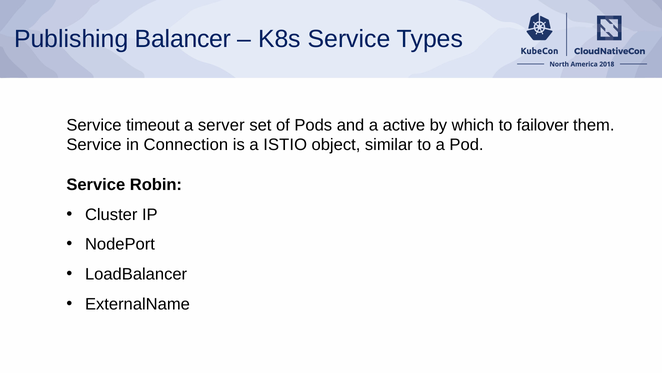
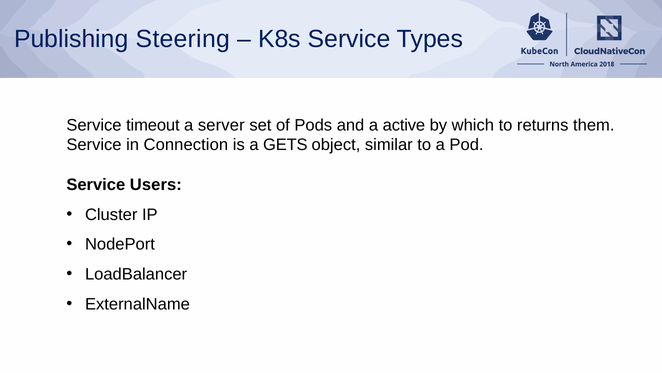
Balancer: Balancer -> Steering
failover: failover -> returns
ISTIO: ISTIO -> GETS
Robin: Robin -> Users
